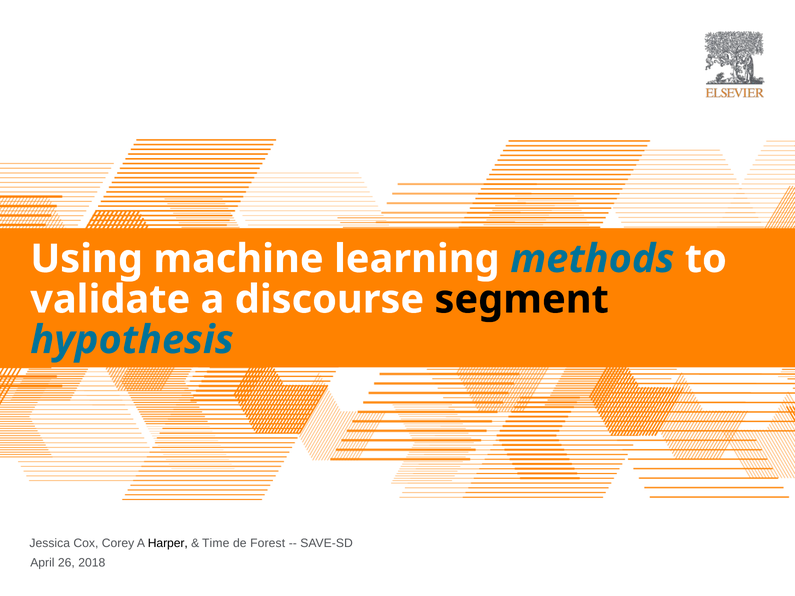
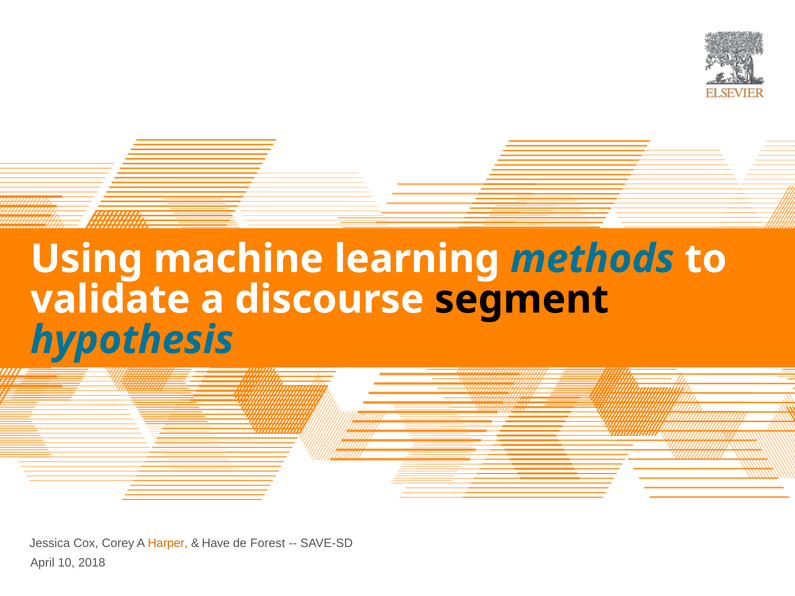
Harper colour: black -> orange
Time: Time -> Have
26: 26 -> 10
